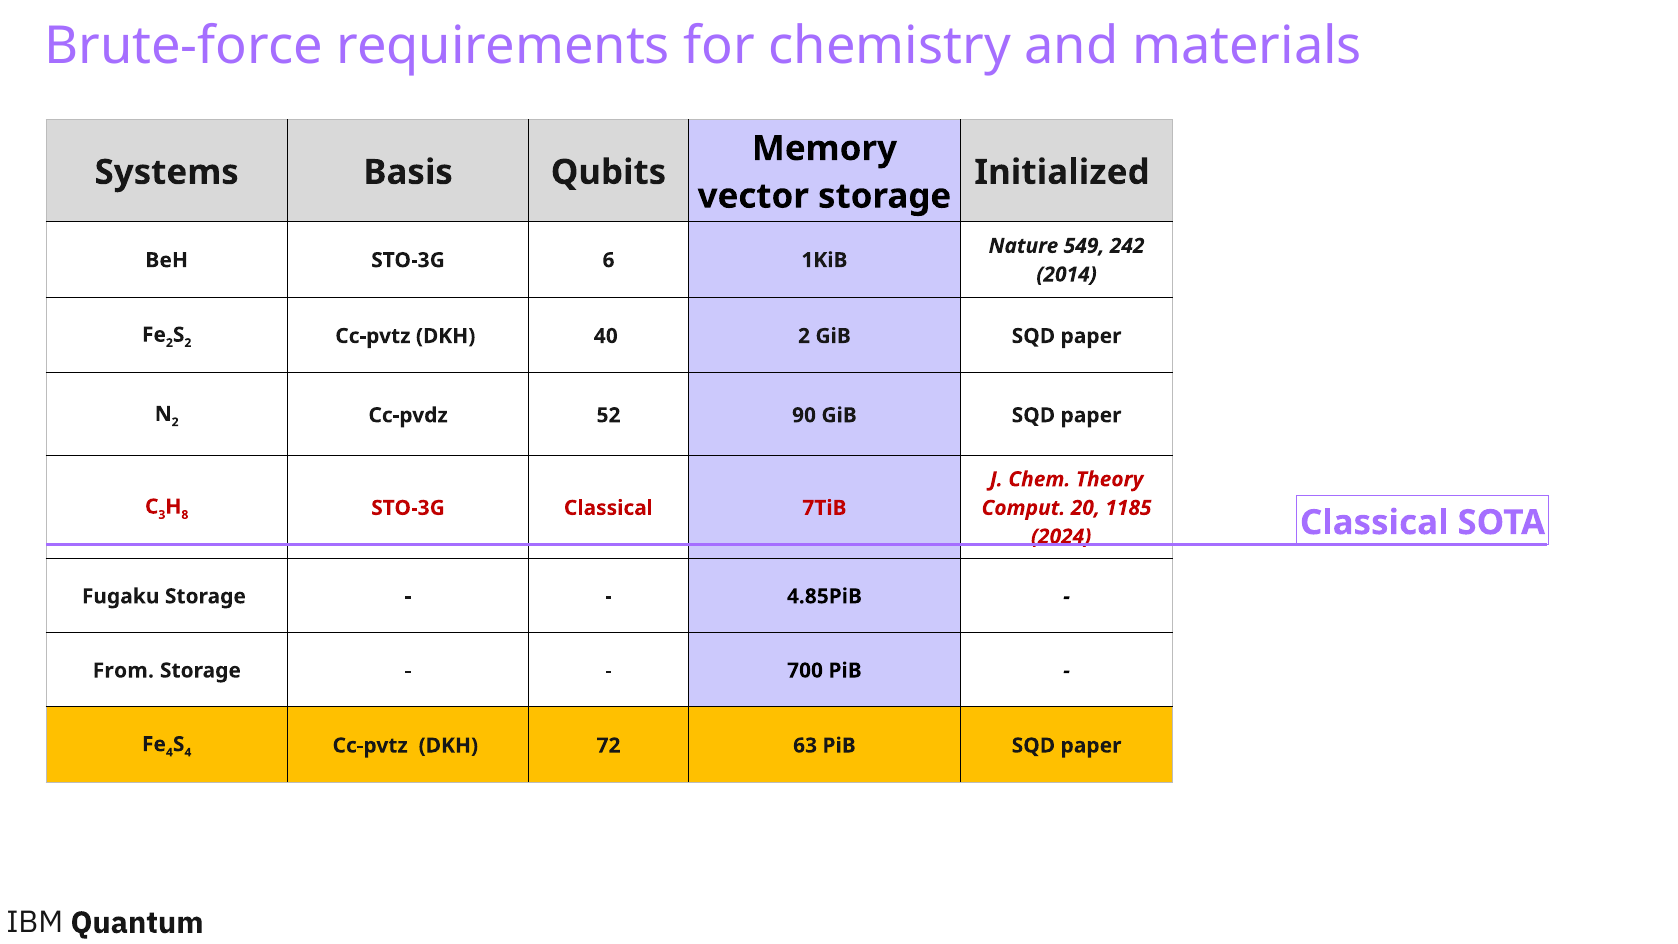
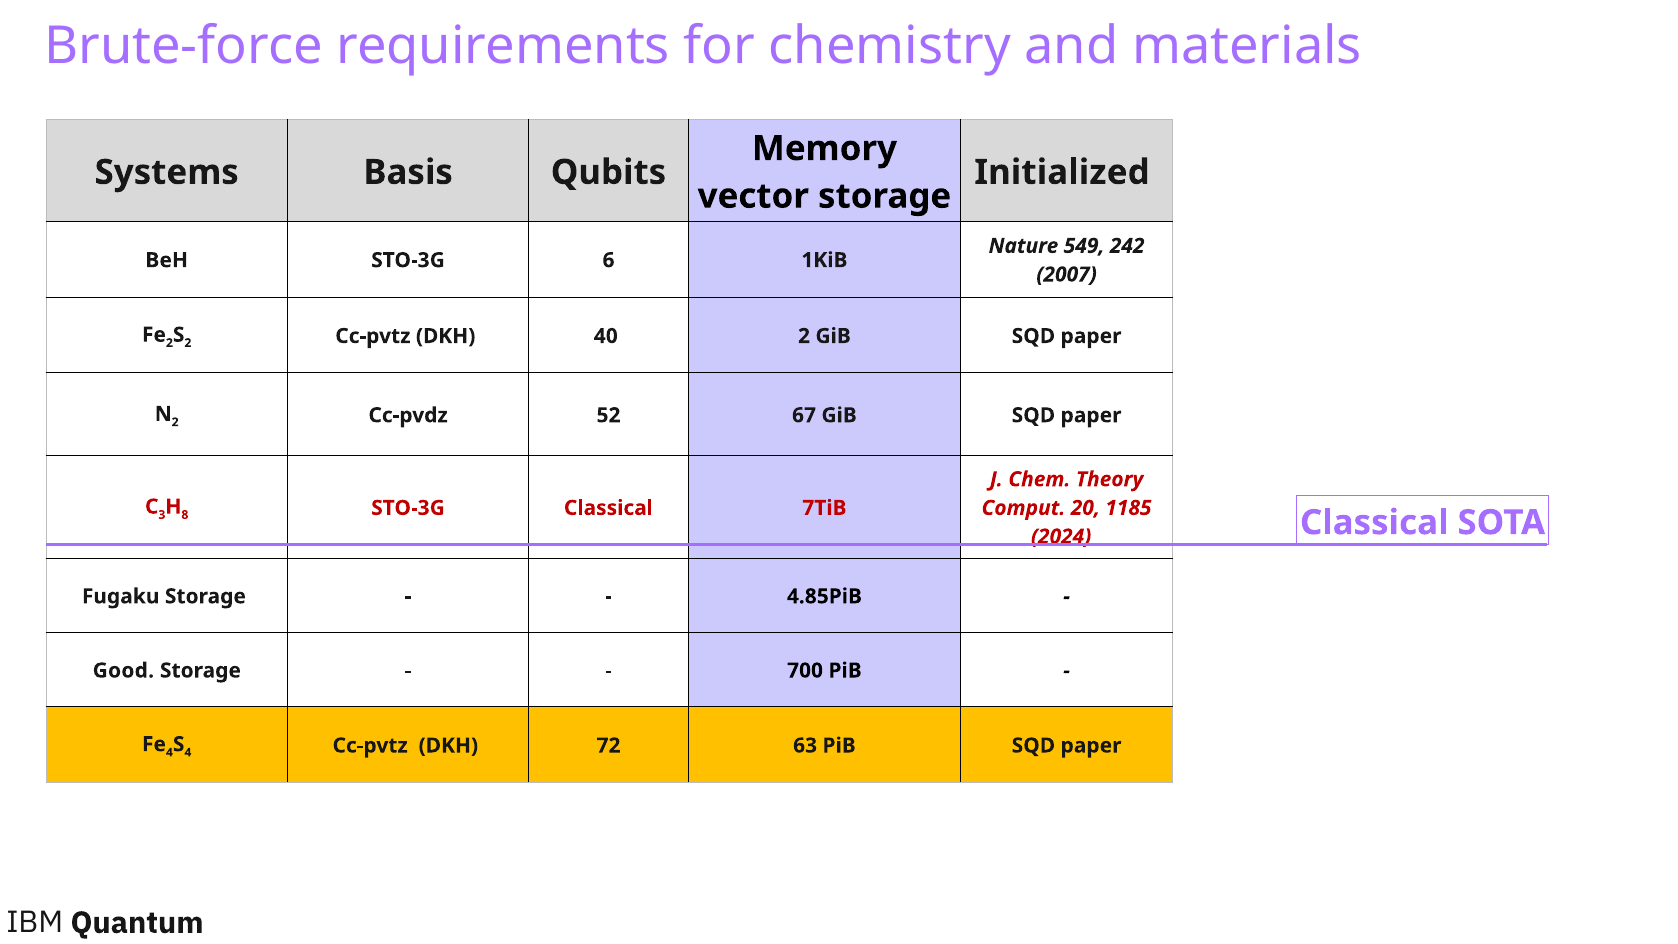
2014: 2014 -> 2007
90: 90 -> 67
From: From -> Good
